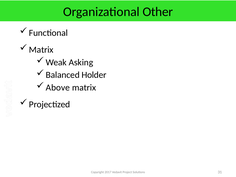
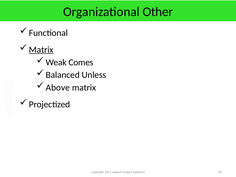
Matrix at (41, 50) underline: none -> present
Asking: Asking -> Comes
Holder: Holder -> Unless
